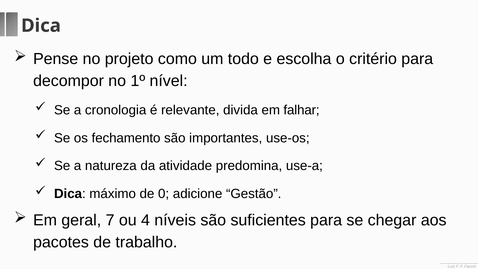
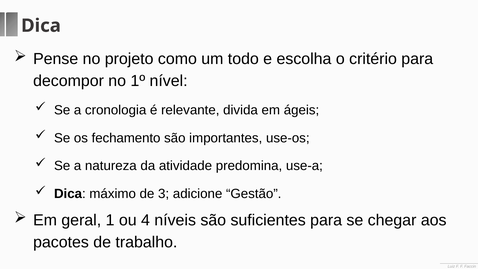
falhar: falhar -> ágeis
0: 0 -> 3
7: 7 -> 1
